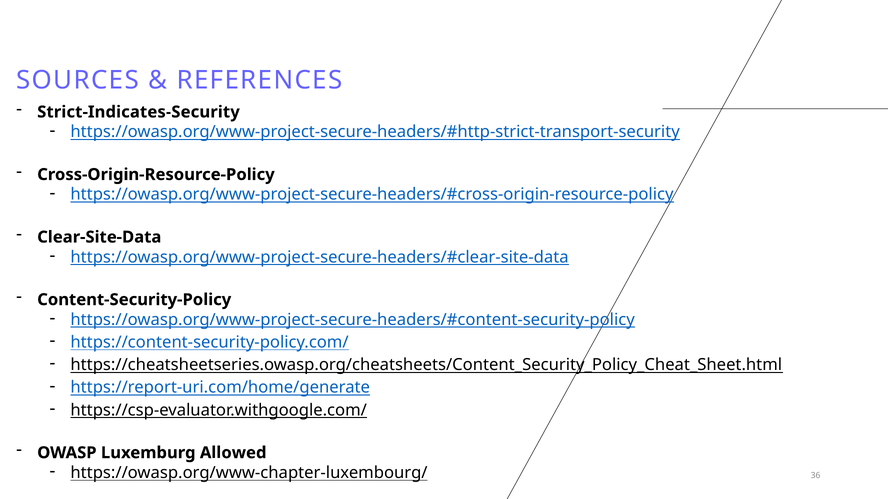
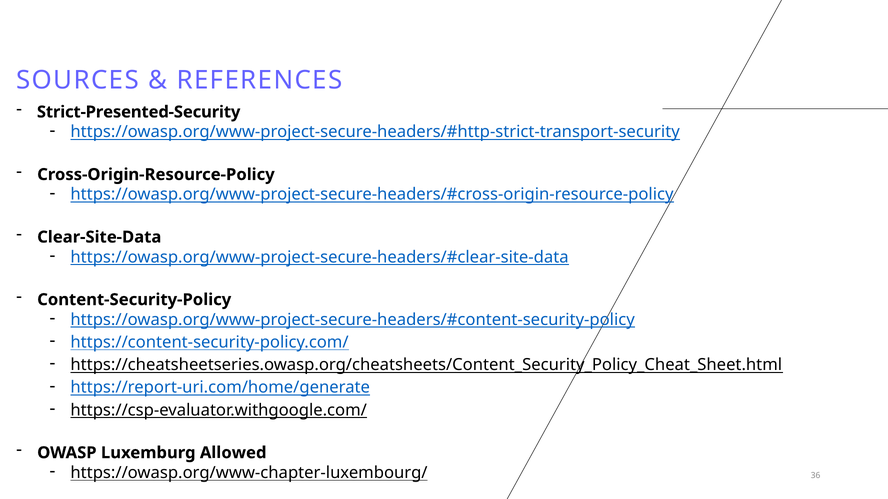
Strict-Indicates-Security: Strict-Indicates-Security -> Strict-Presented-Security
